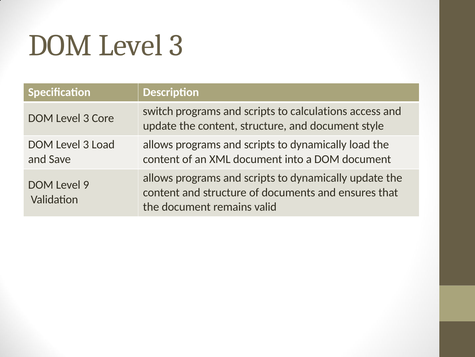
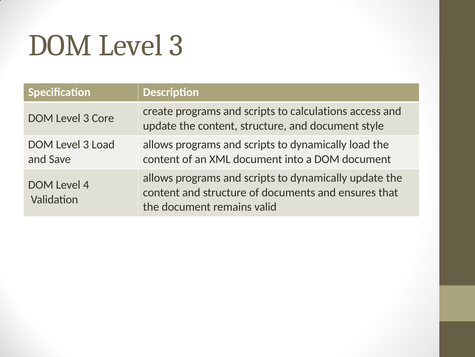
switch: switch -> create
9: 9 -> 4
